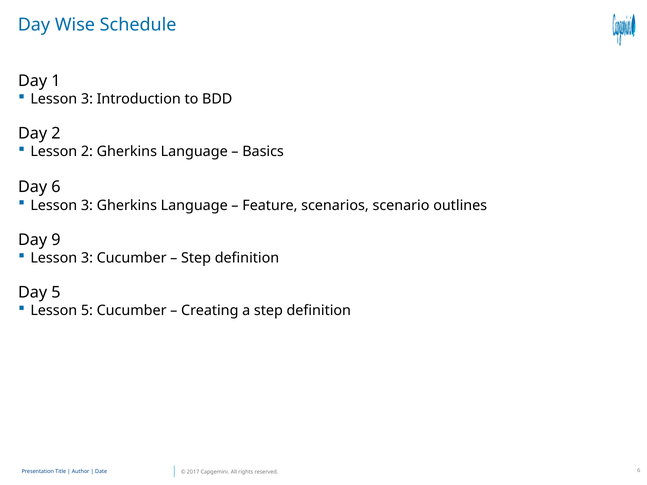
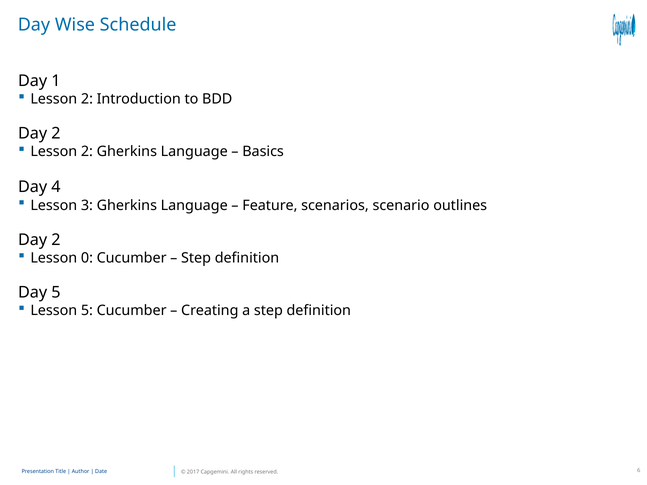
3 at (87, 99): 3 -> 2
Day 6: 6 -> 4
9 at (56, 240): 9 -> 2
3 at (87, 258): 3 -> 0
